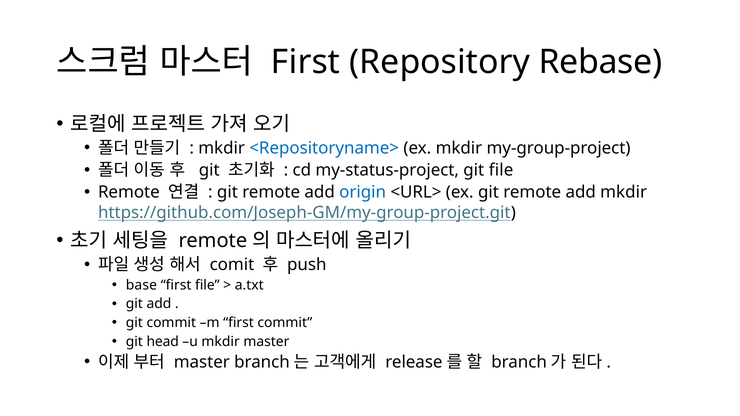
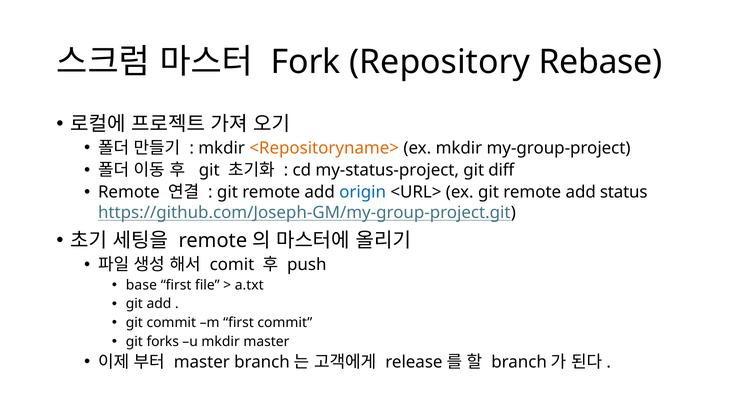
First at (306, 62): First -> Fork
<Repositoryname> colour: blue -> orange
git file: file -> diff
add mkdir: mkdir -> status
head: head -> forks
